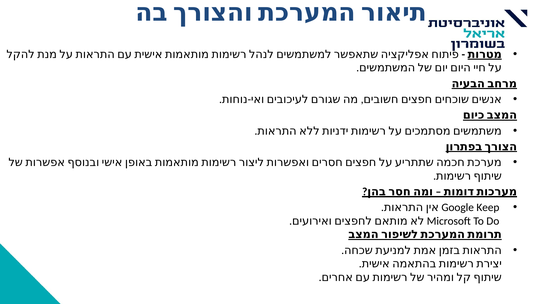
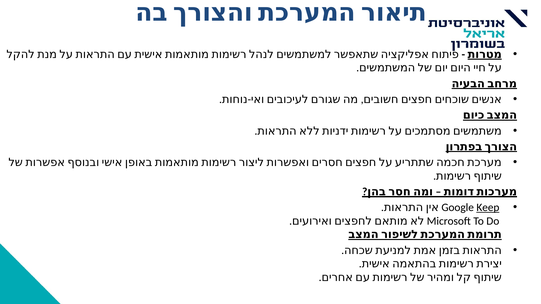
Keep underline: none -> present
